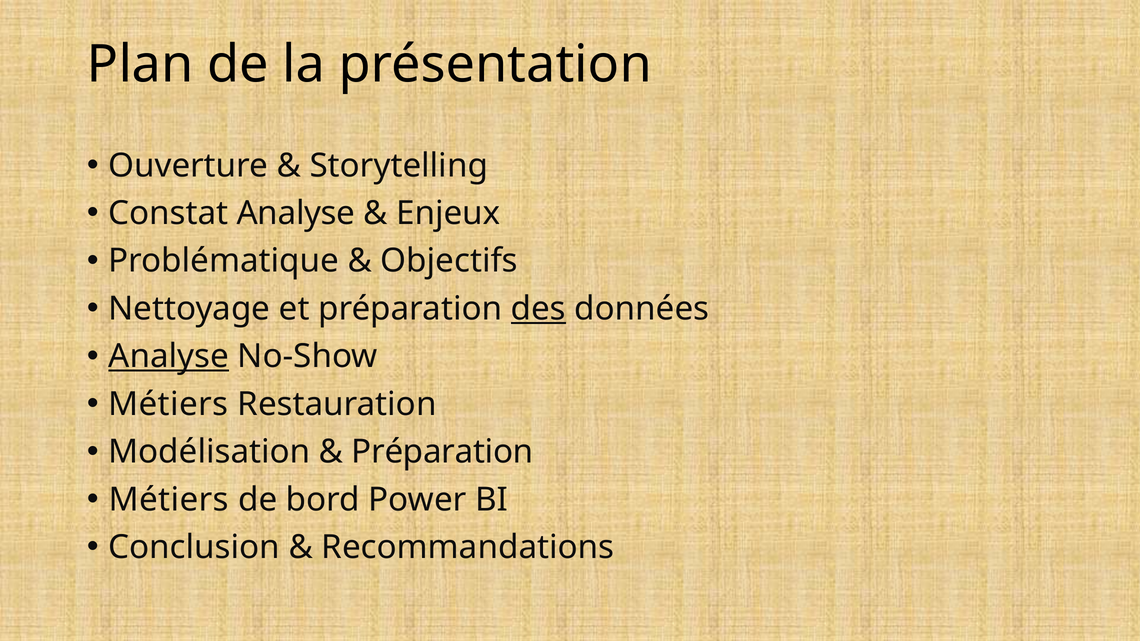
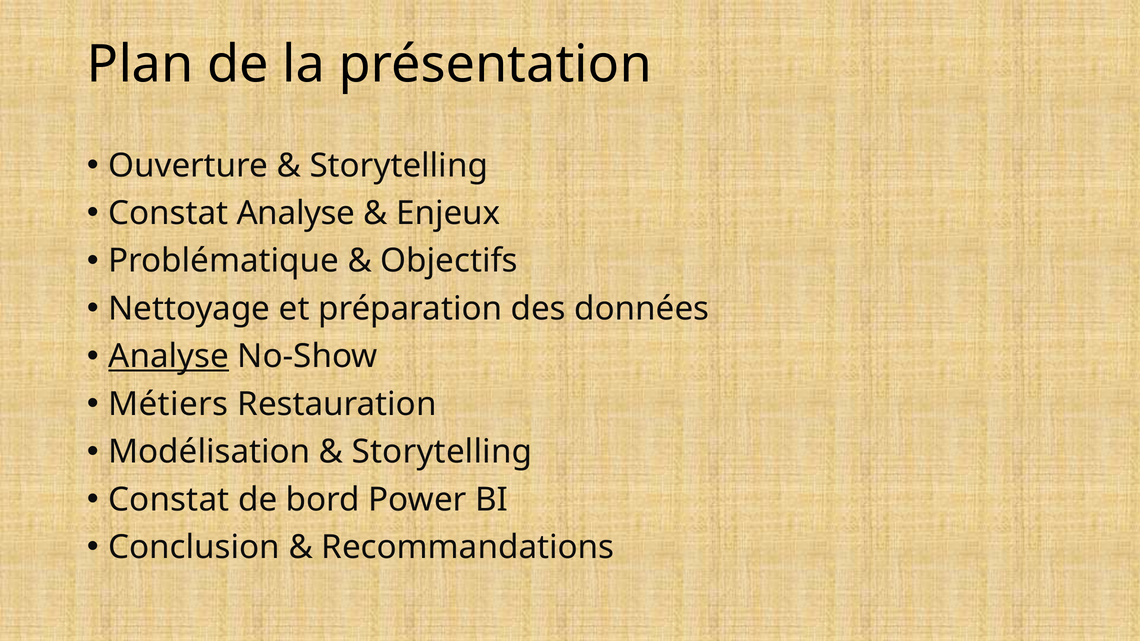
des underline: present -> none
Préparation at (442, 452): Préparation -> Storytelling
Métiers at (169, 500): Métiers -> Constat
